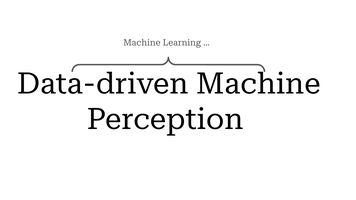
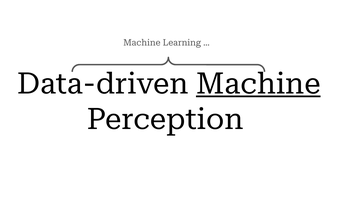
Machine at (258, 84) underline: none -> present
